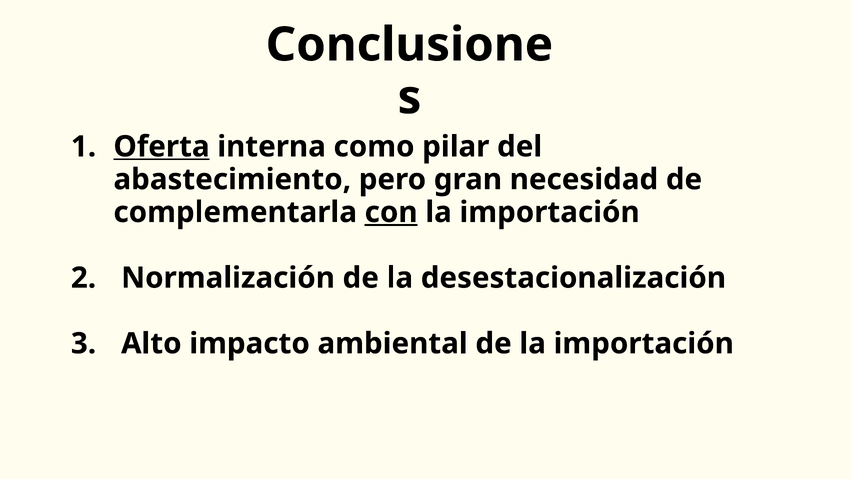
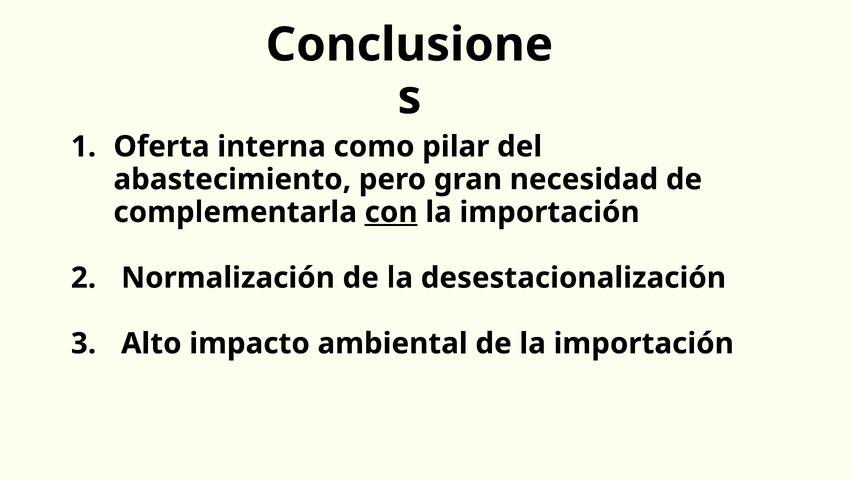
Oferta underline: present -> none
